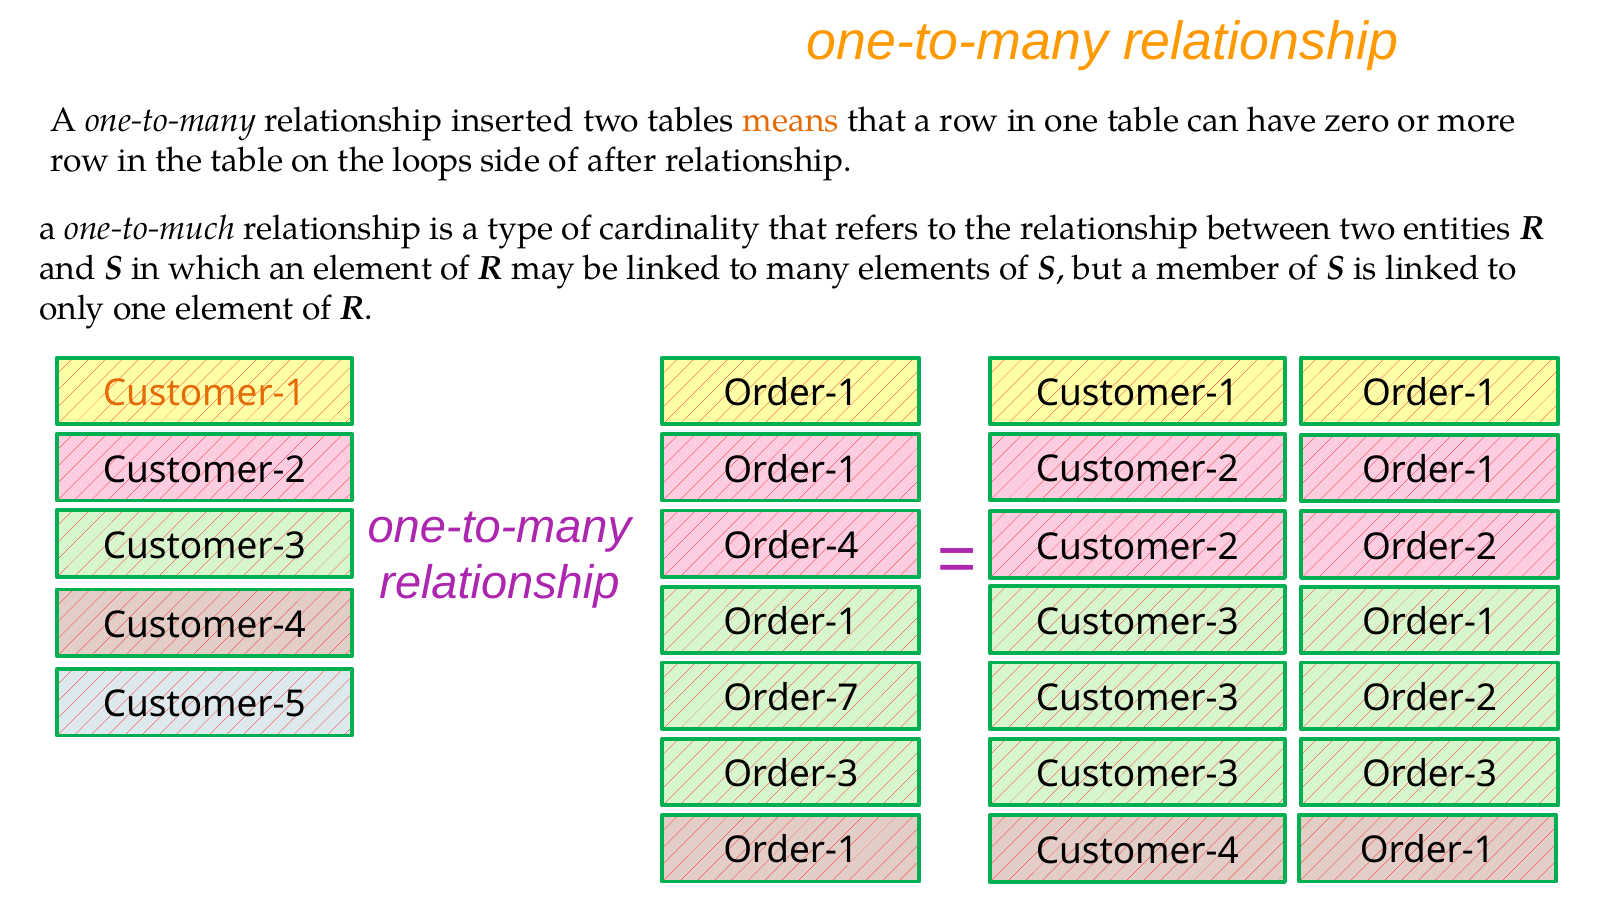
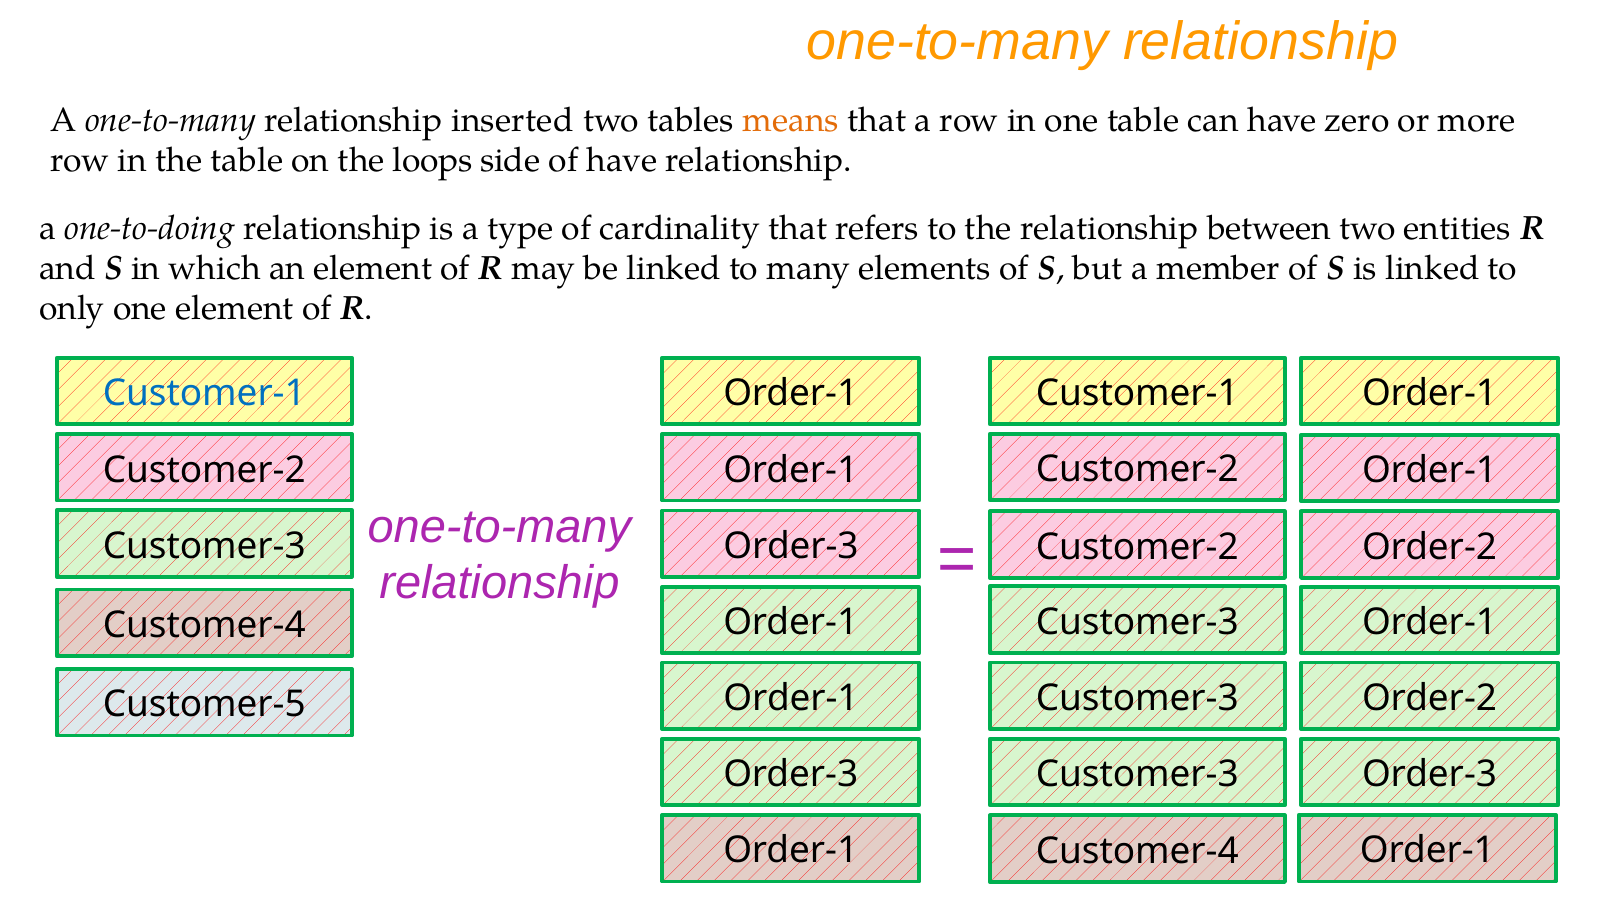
of after: after -> have
one-to-much: one-to-much -> one-to-doing
Customer-1 at (204, 394) colour: orange -> blue
Order-4 at (791, 546): Order-4 -> Order-3
Order-7 at (791, 698): Order-7 -> Order-1
